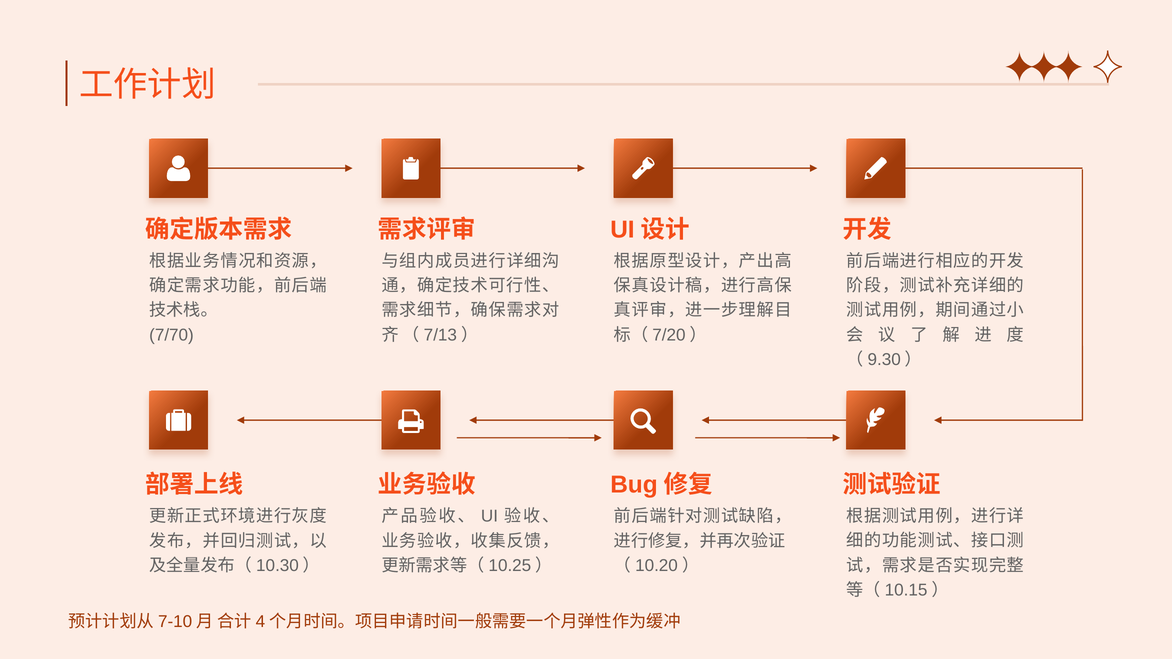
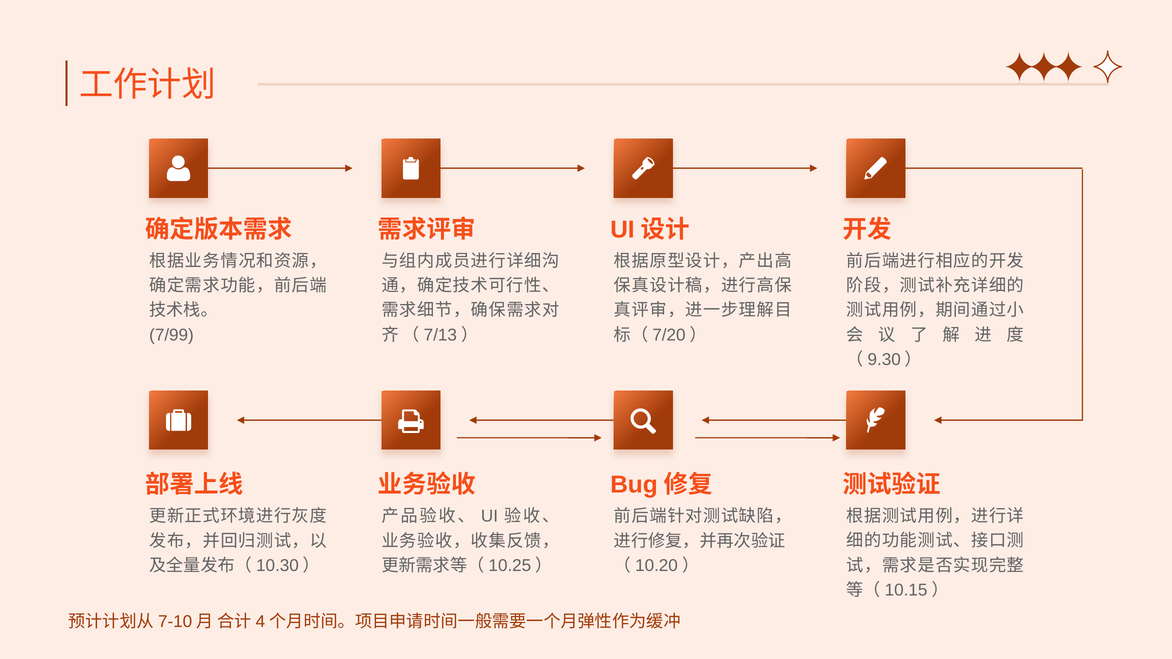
7/70: 7/70 -> 7/99
